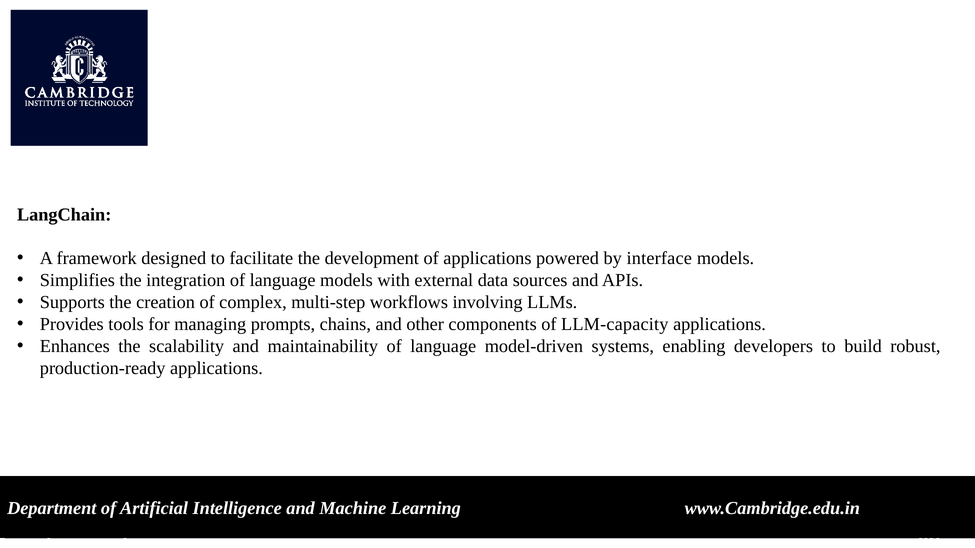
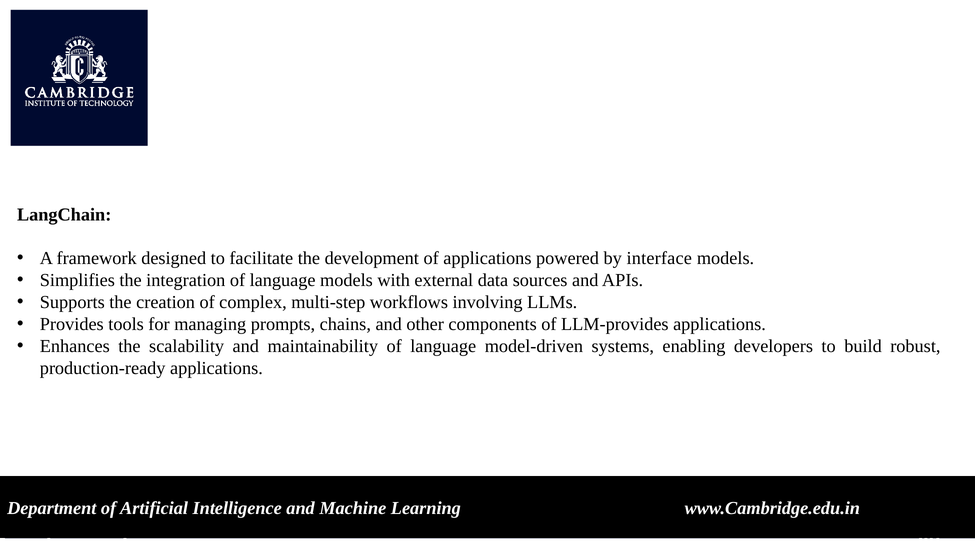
LLM-capacity: LLM-capacity -> LLM-provides
